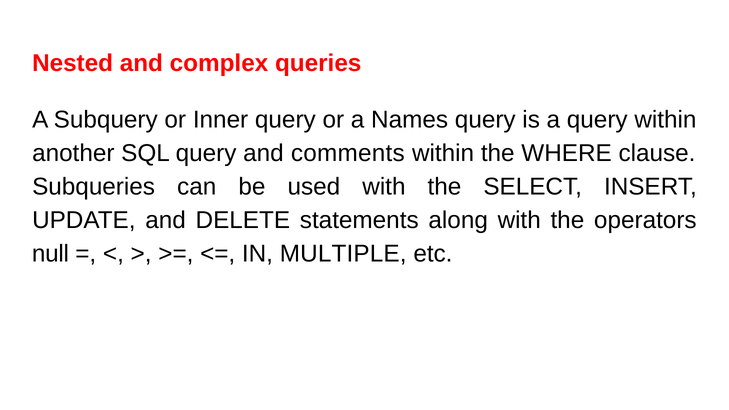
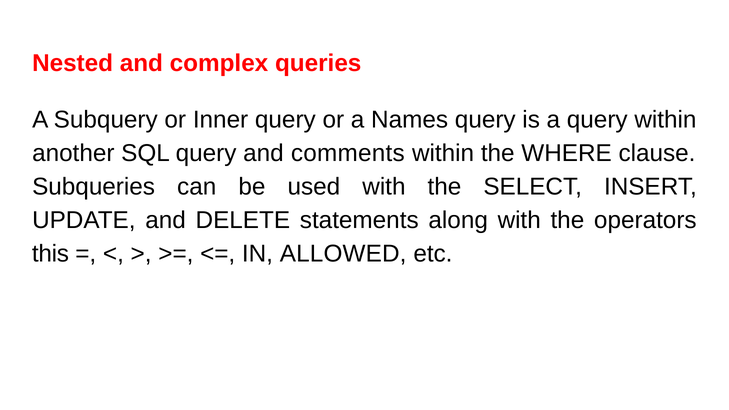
null: null -> this
MULTIPLE: MULTIPLE -> ALLOWED
